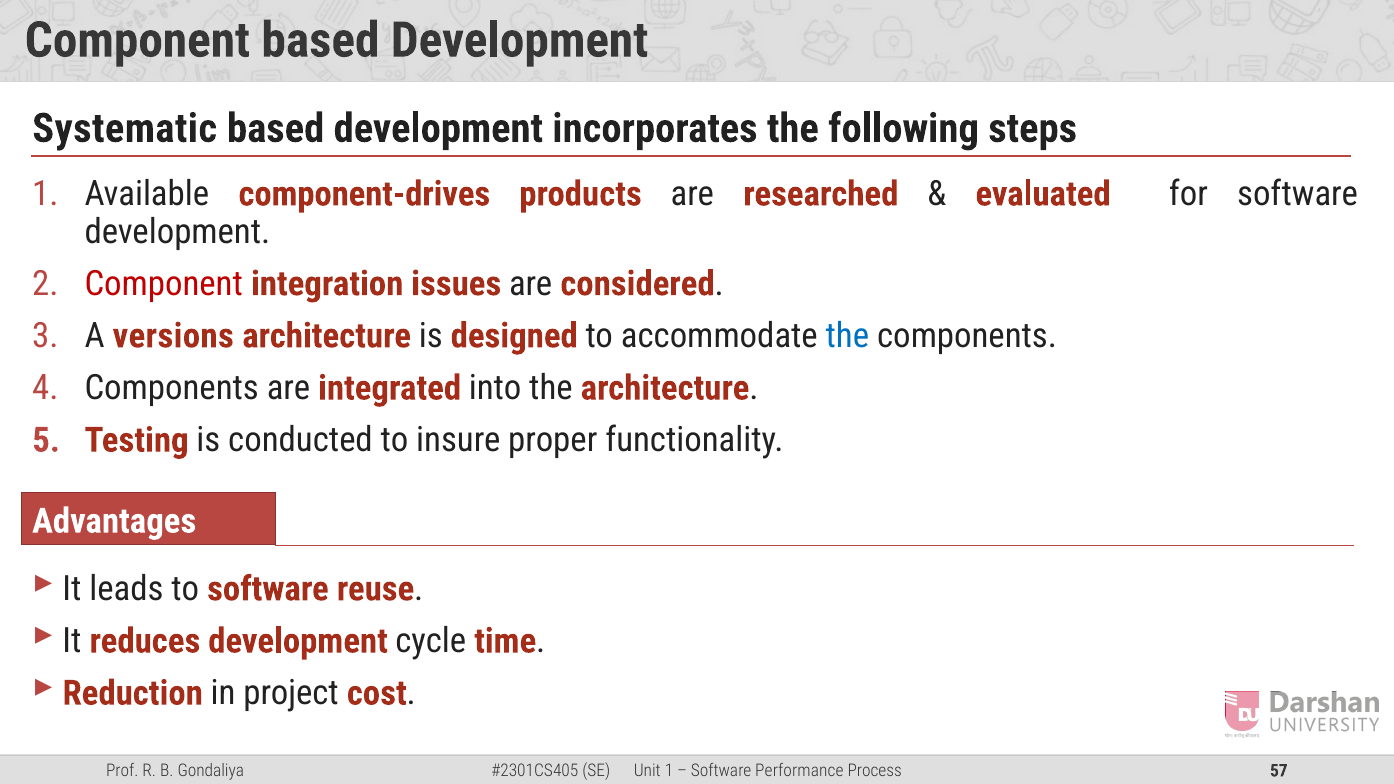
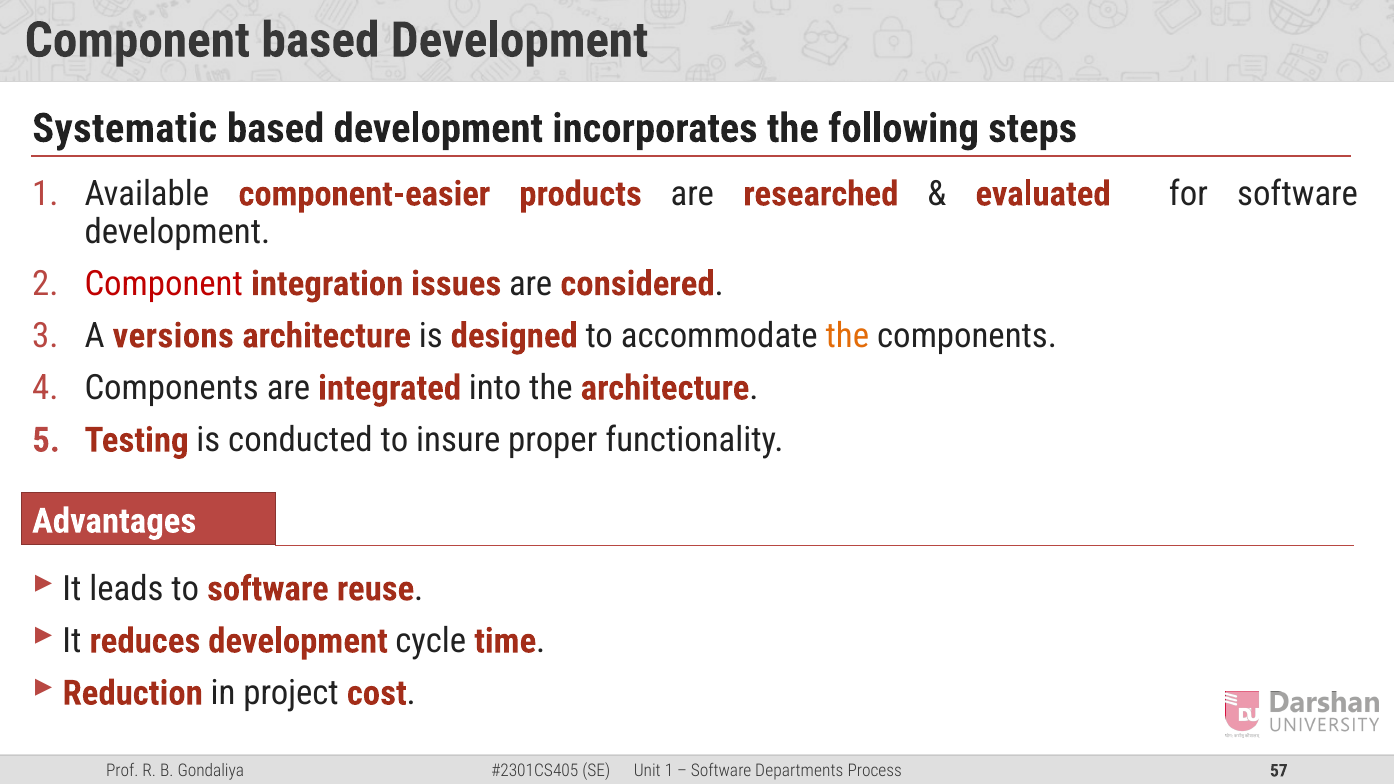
component-drives: component-drives -> component-easier
the at (847, 336) colour: blue -> orange
Performance: Performance -> Departments
